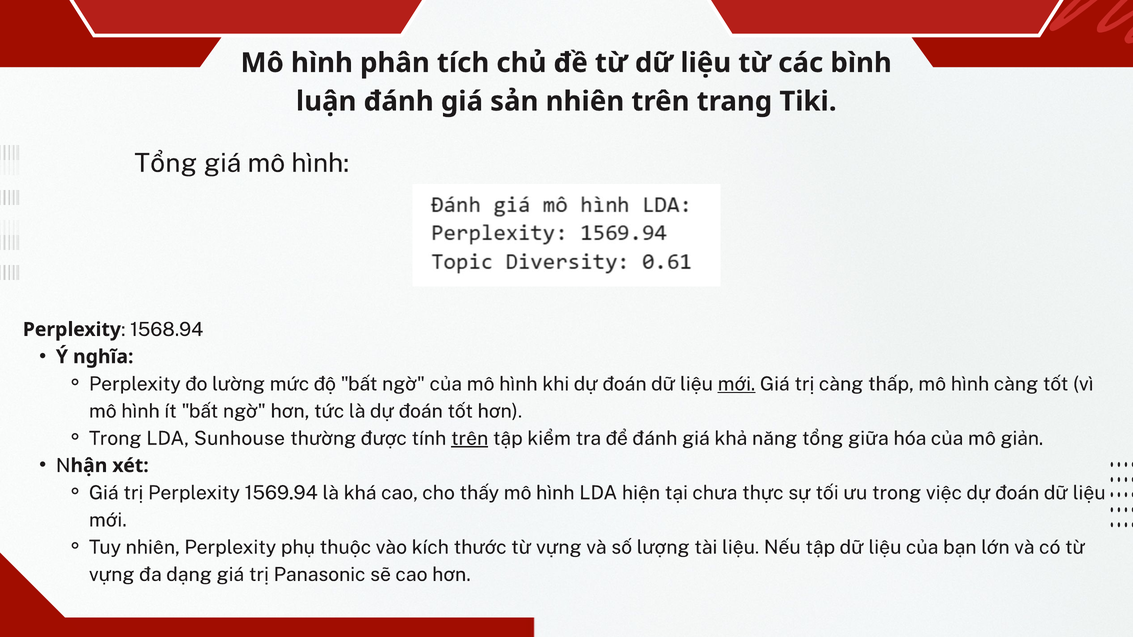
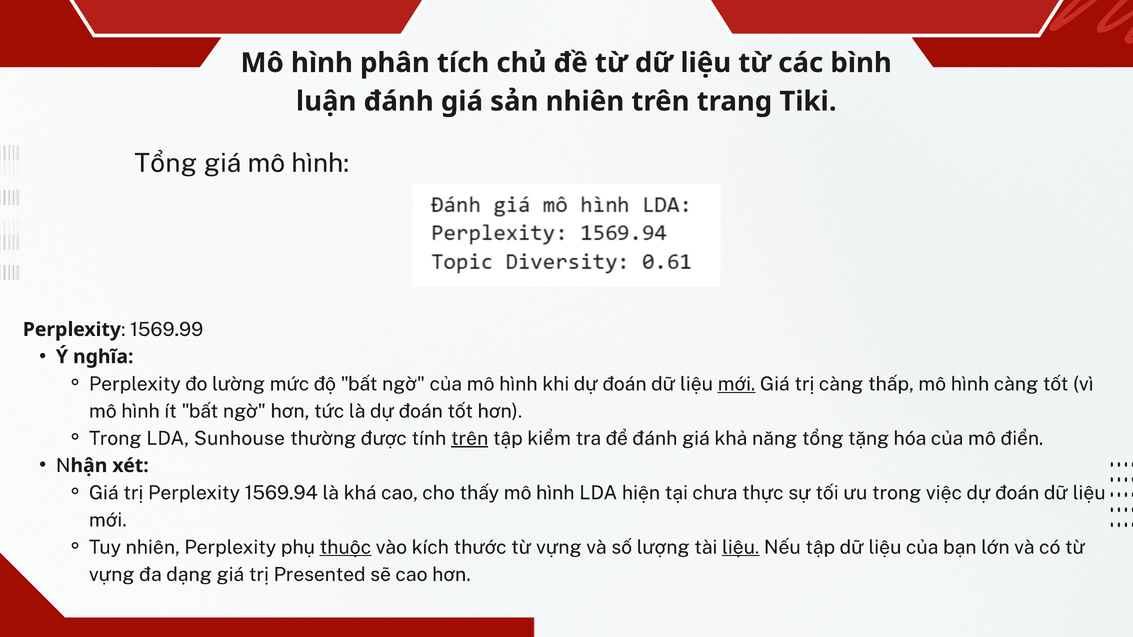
1568.94: 1568.94 -> 1569.99
giữa: giữa -> tặng
giản: giản -> điển
thuộc underline: none -> present
liệu at (741, 548) underline: none -> present
Panasonic: Panasonic -> Presented
